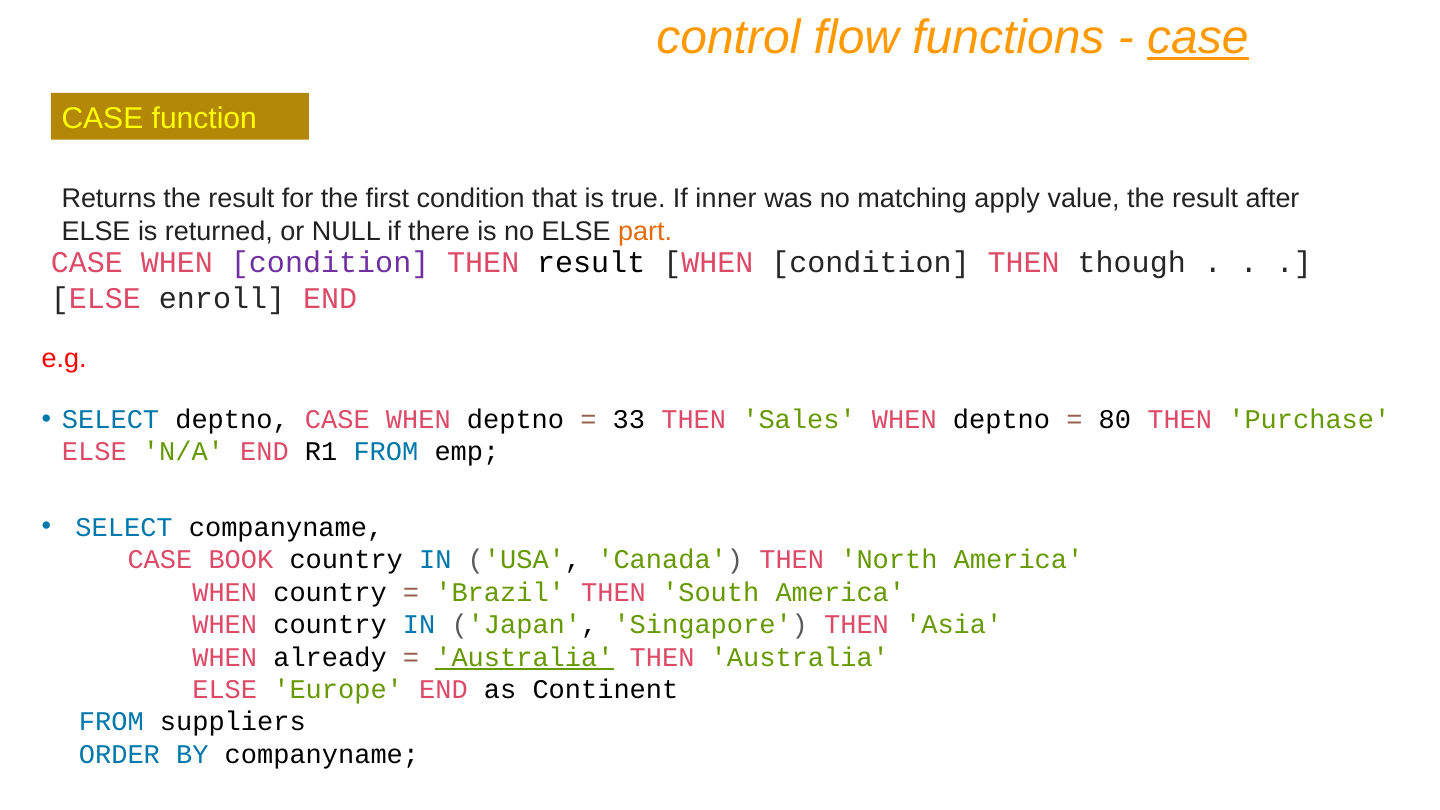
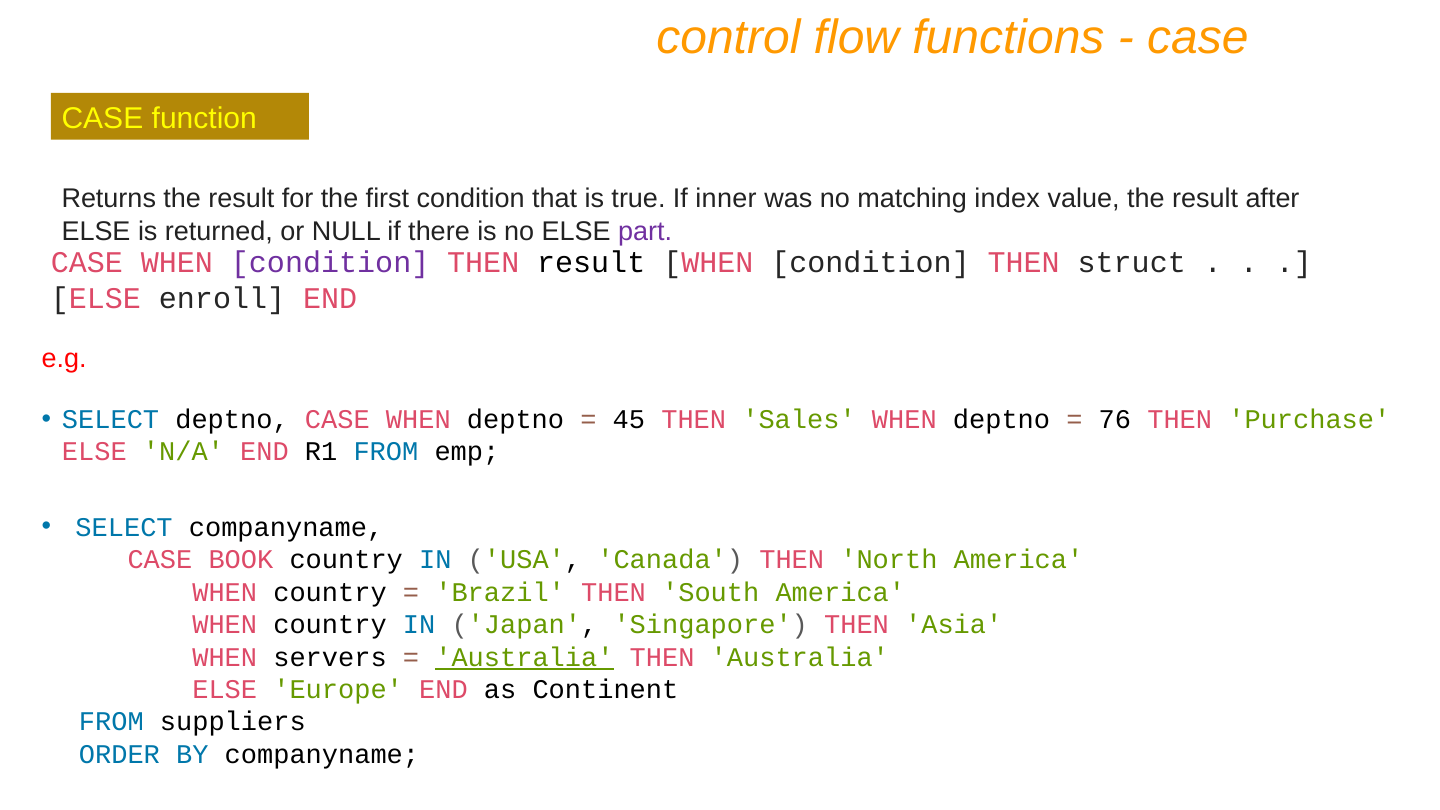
case at (1198, 37) underline: present -> none
apply: apply -> index
part colour: orange -> purple
though: though -> struct
33: 33 -> 45
80: 80 -> 76
already: already -> servers
